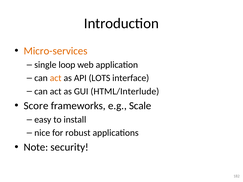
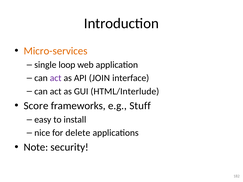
act at (56, 78) colour: orange -> purple
LOTS: LOTS -> JOIN
Scale: Scale -> Stuff
robust: robust -> delete
